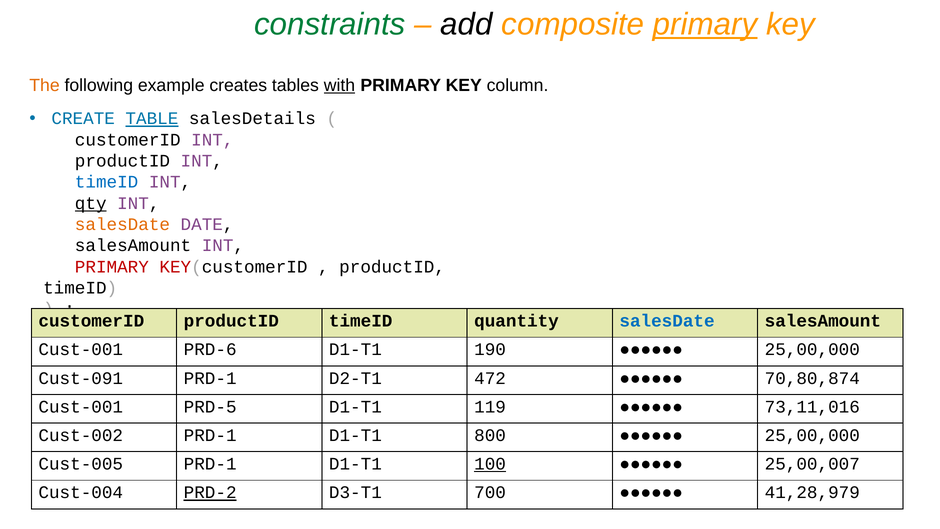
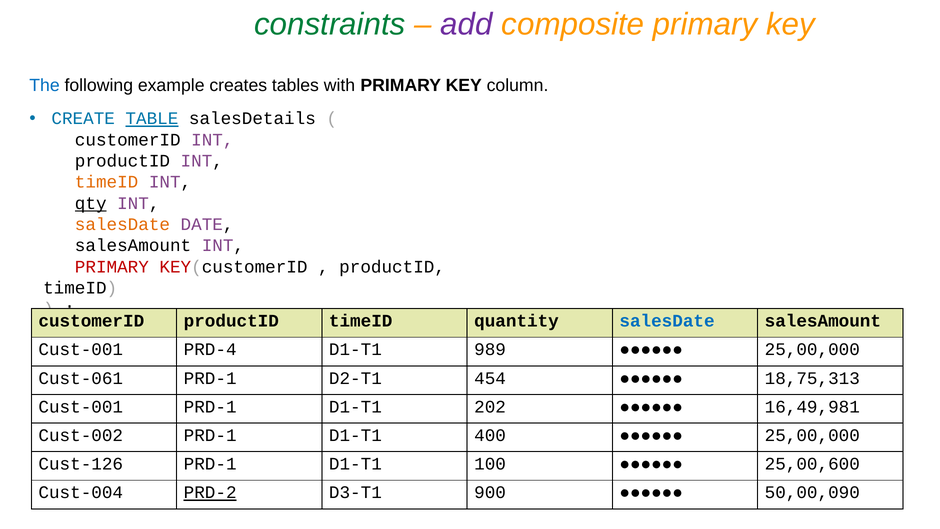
add colour: black -> purple
primary at (705, 24) underline: present -> none
The colour: orange -> blue
with underline: present -> none
timeID at (107, 182) colour: blue -> orange
PRD-6: PRD-6 -> PRD-4
190: 190 -> 989
Cust-091: Cust-091 -> Cust-061
472: 472 -> 454
70,80,874: 70,80,874 -> 18,75,313
Cust-001 PRD-5: PRD-5 -> PRD-1
119: 119 -> 202
73,11,016: 73,11,016 -> 16,49,981
800: 800 -> 400
Cust-005: Cust-005 -> Cust-126
100 underline: present -> none
25,00,007: 25,00,007 -> 25,00,600
700: 700 -> 900
41,28,979: 41,28,979 -> 50,00,090
